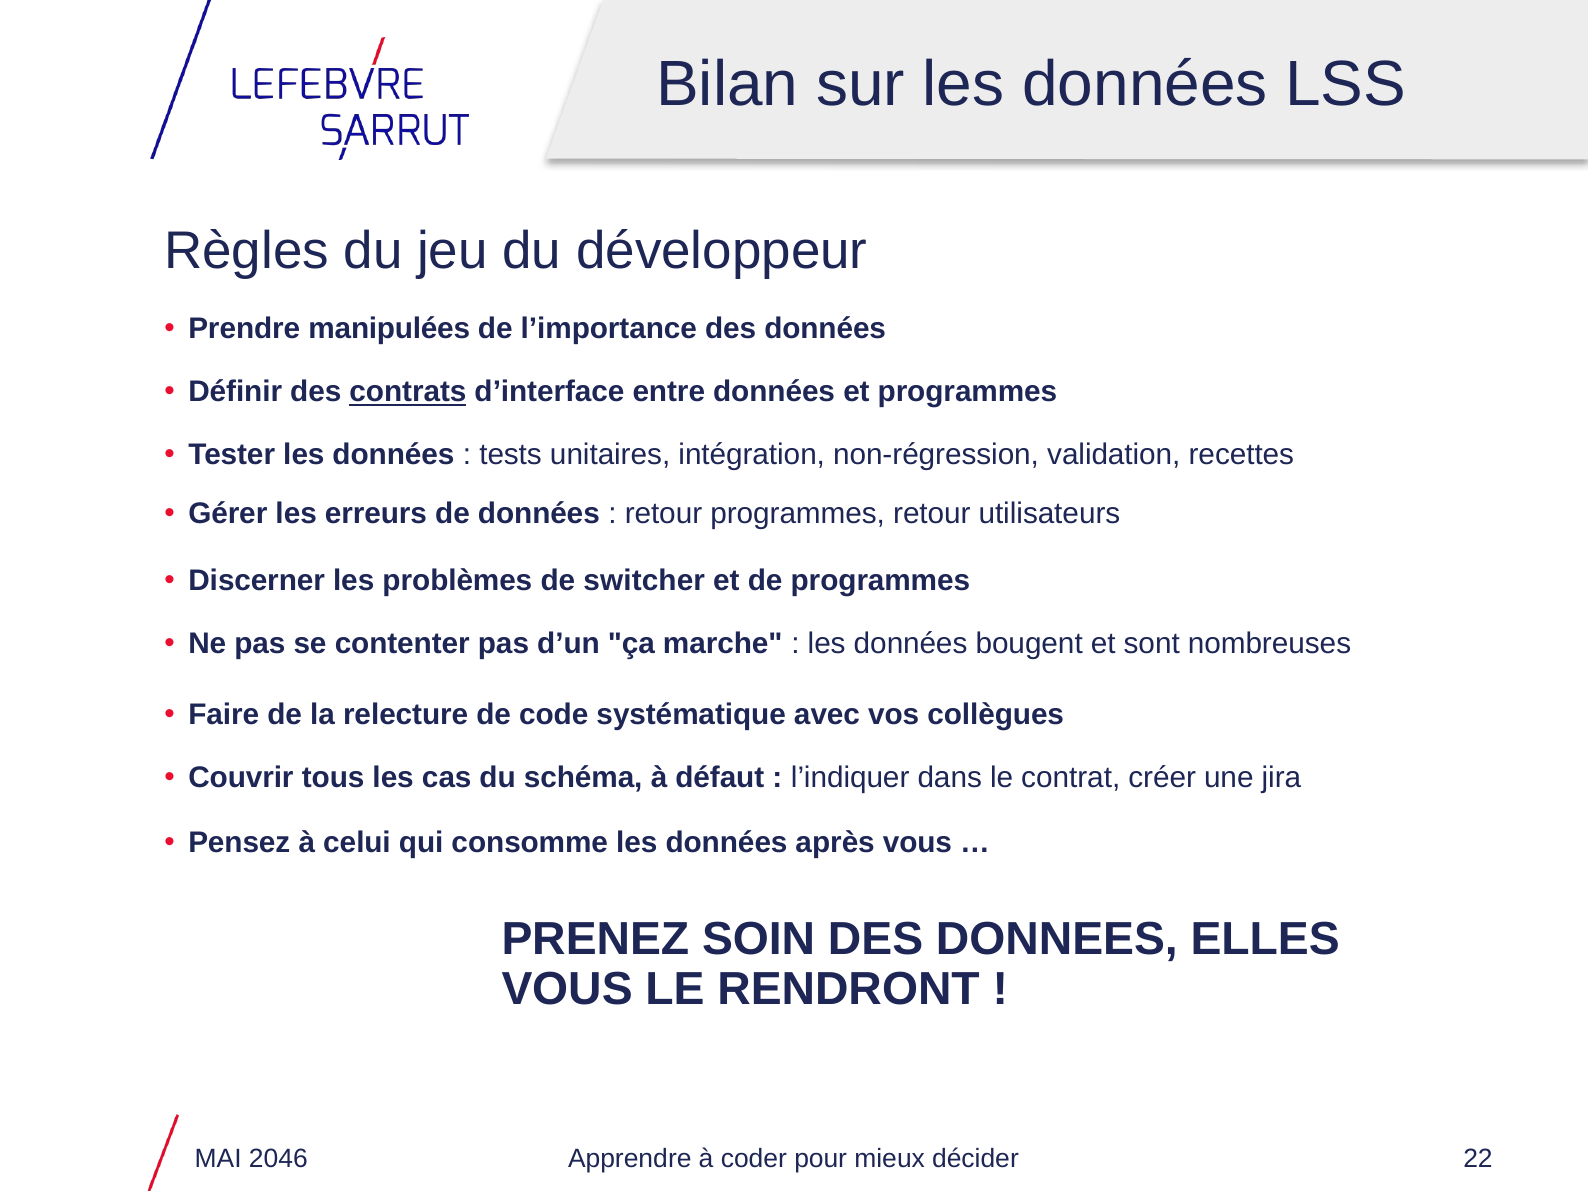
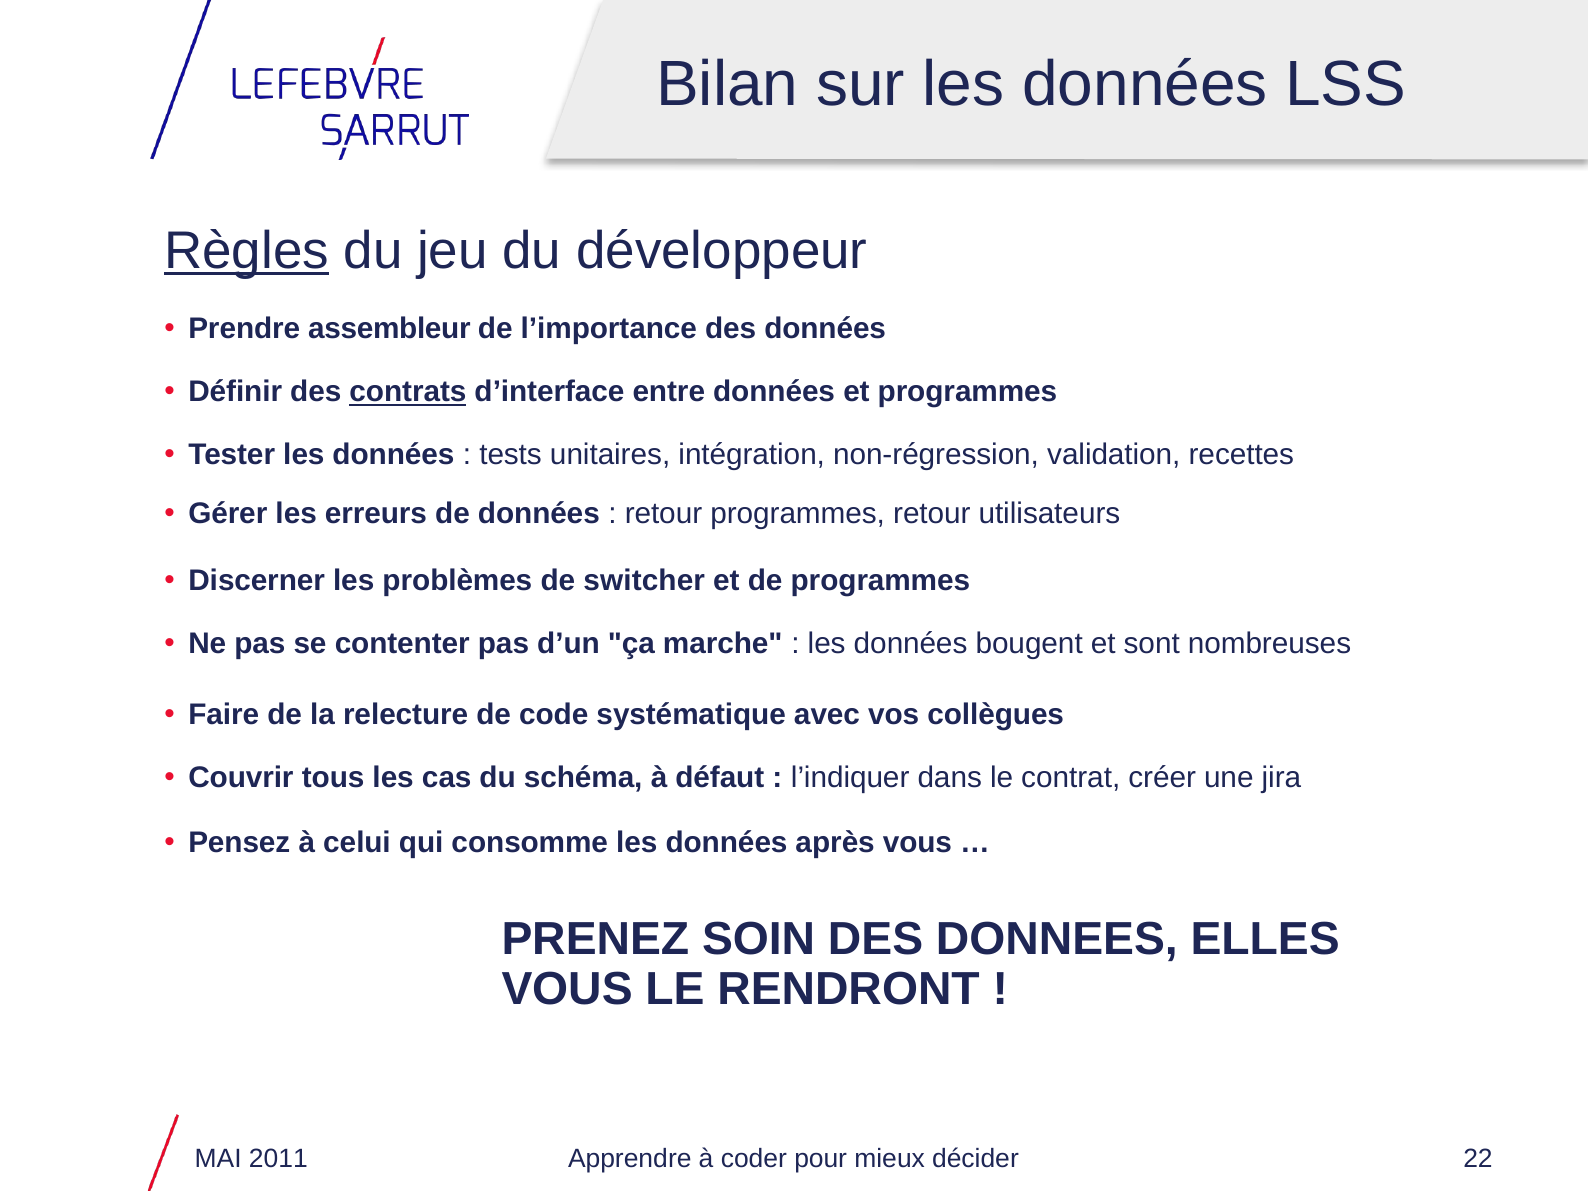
Règles underline: none -> present
manipulées: manipulées -> assembleur
2046: 2046 -> 2011
